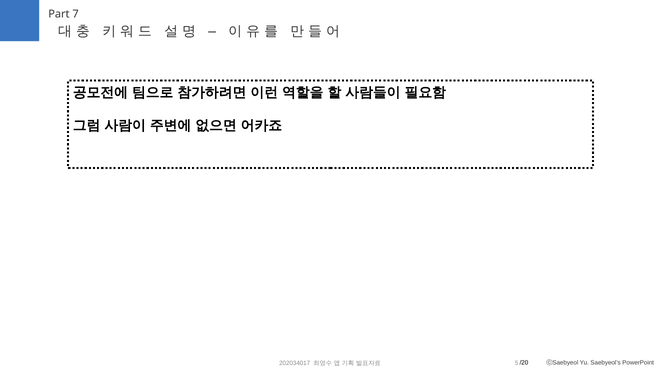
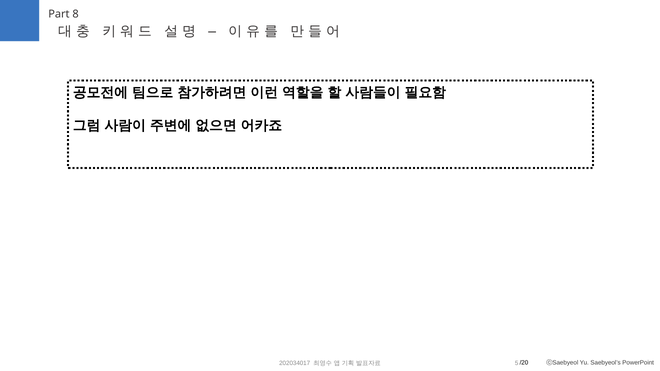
7: 7 -> 8
